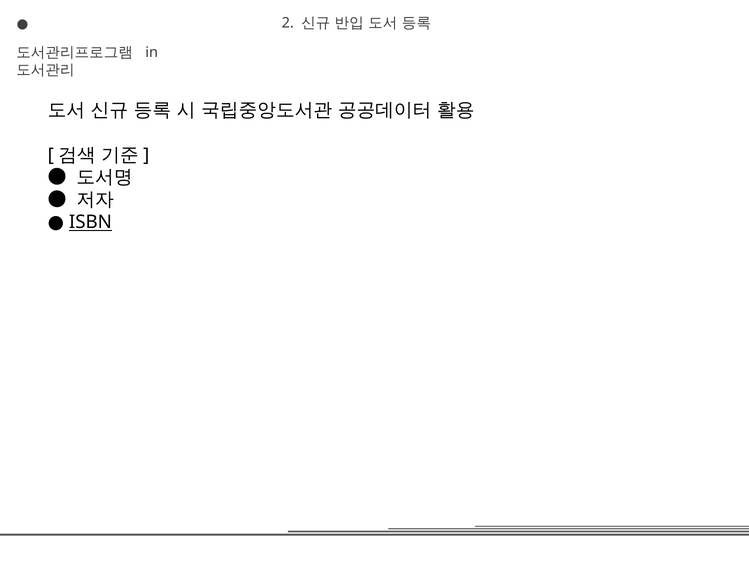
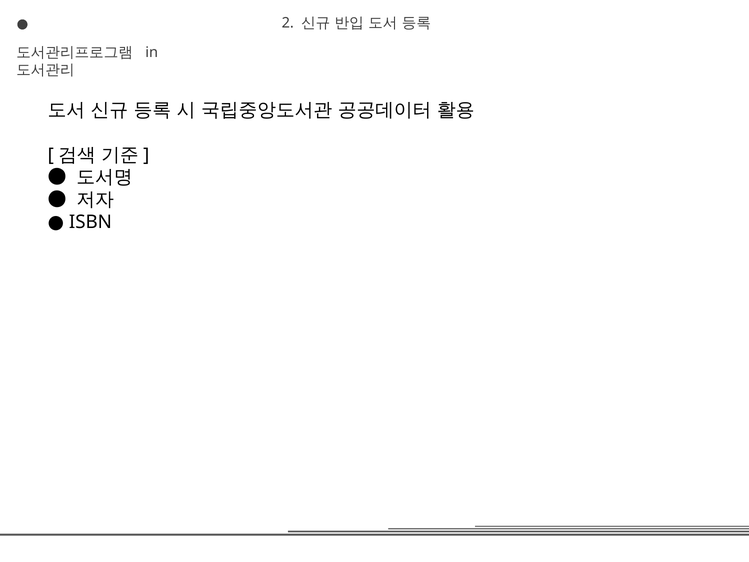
ISBN underline: present -> none
